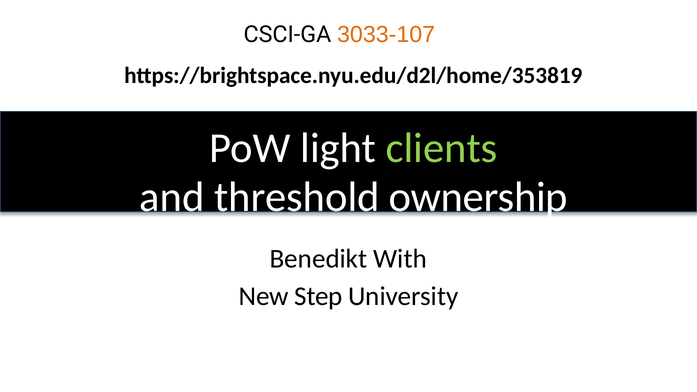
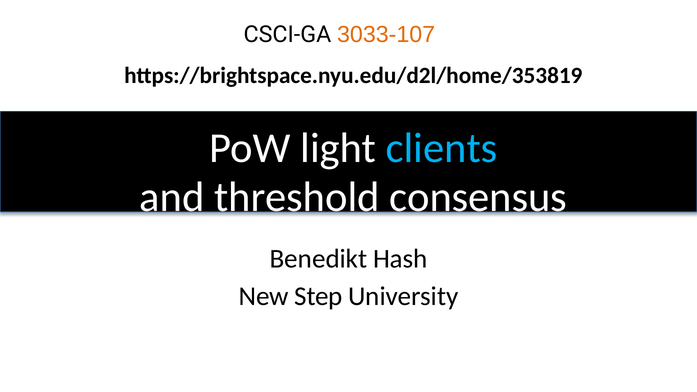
clients colour: light green -> light blue
ownership: ownership -> consensus
With: With -> Hash
